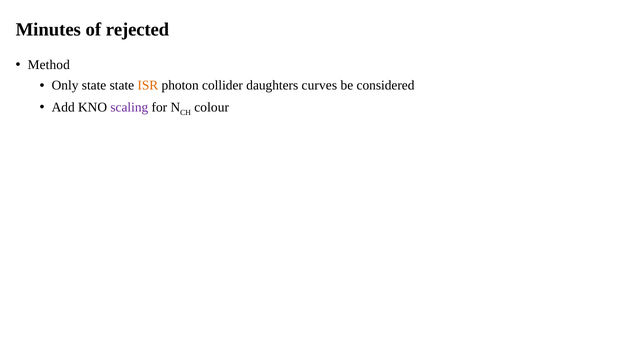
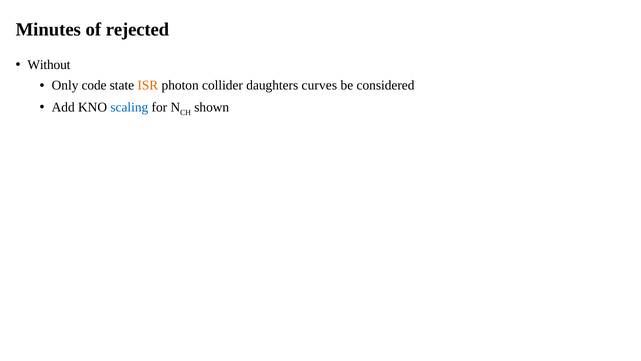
Method: Method -> Without
Only state: state -> code
scaling colour: purple -> blue
colour: colour -> shown
